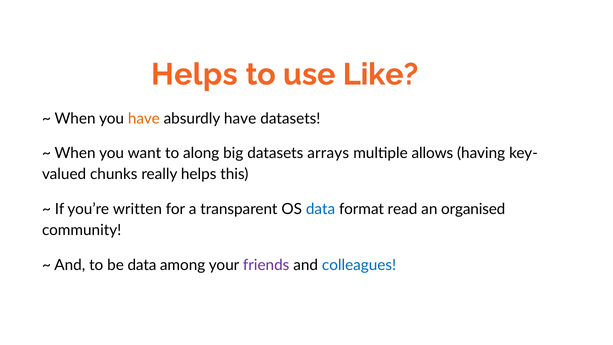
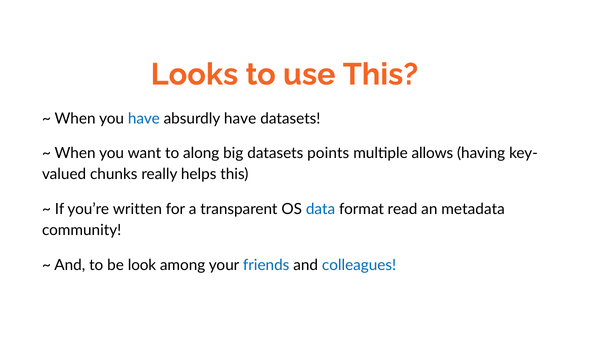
Helps at (194, 74): Helps -> Looks
use Like: Like -> This
have at (144, 118) colour: orange -> blue
arrays: arrays -> points
organised: organised -> metadata
be data: data -> look
friends colour: purple -> blue
